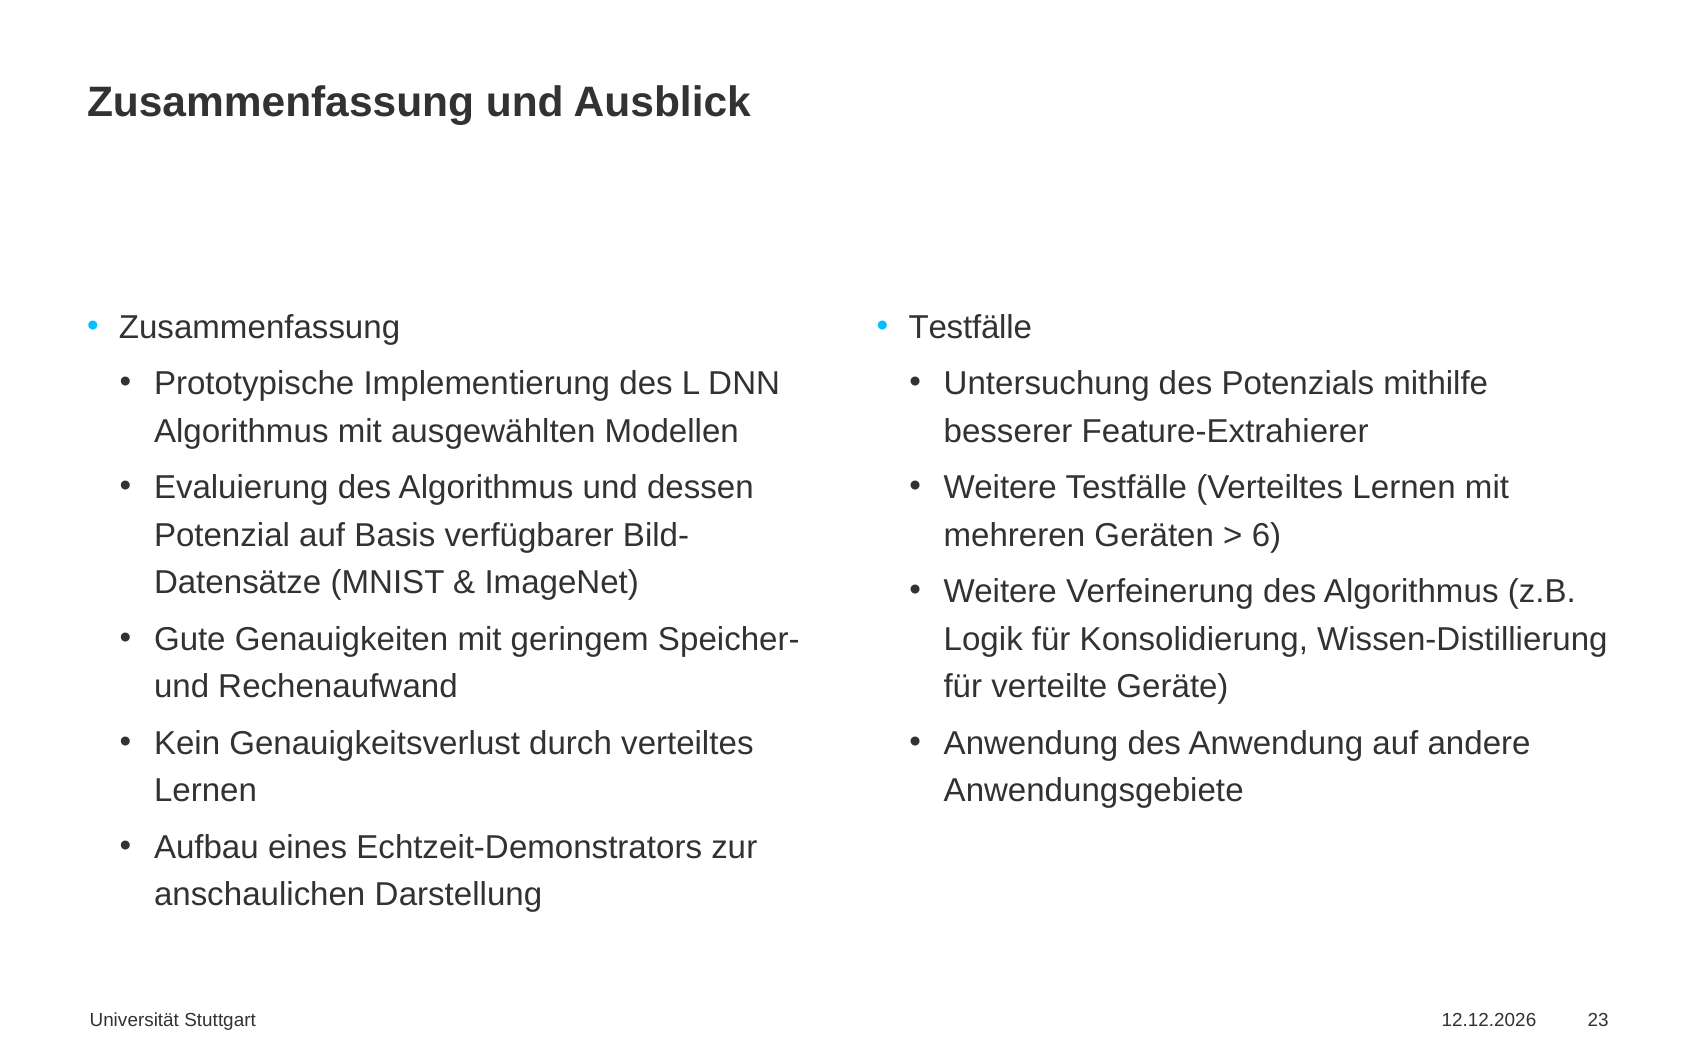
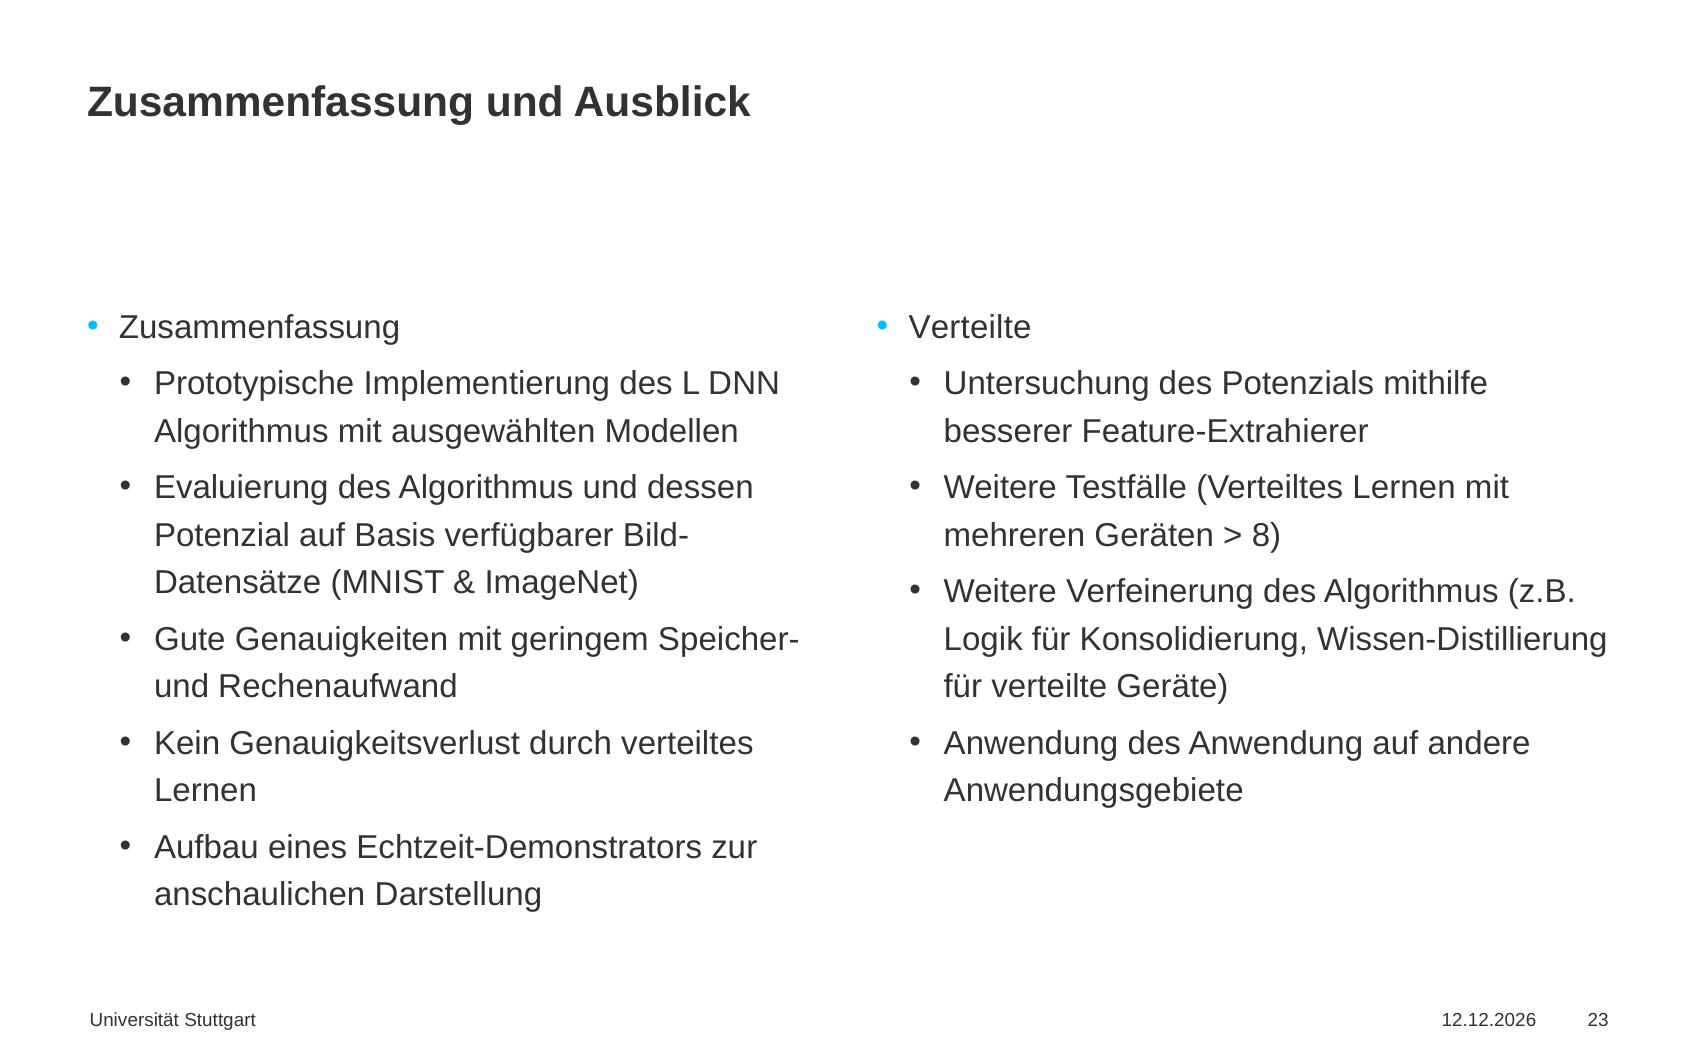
Testfälle at (970, 327): Testfälle -> Verteilte
6: 6 -> 8
